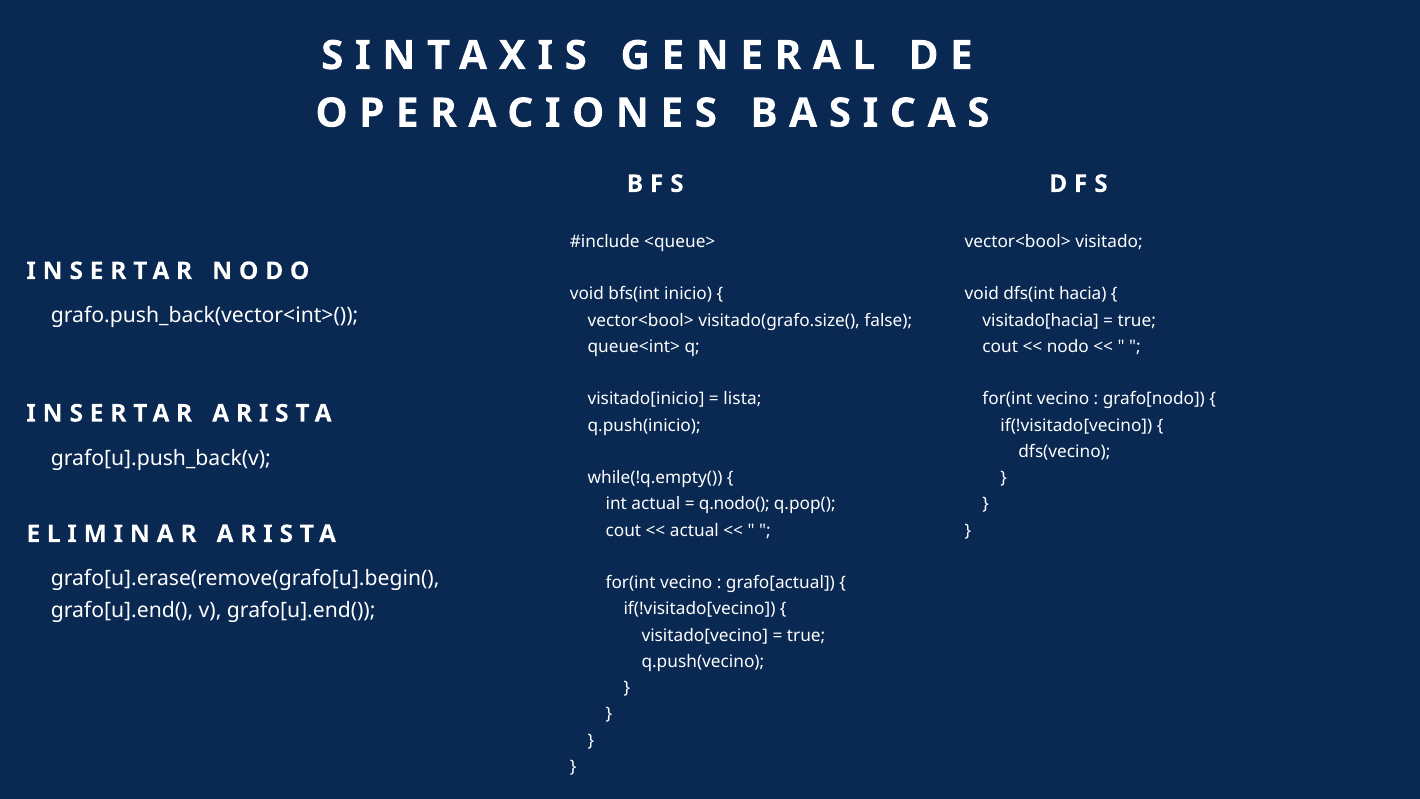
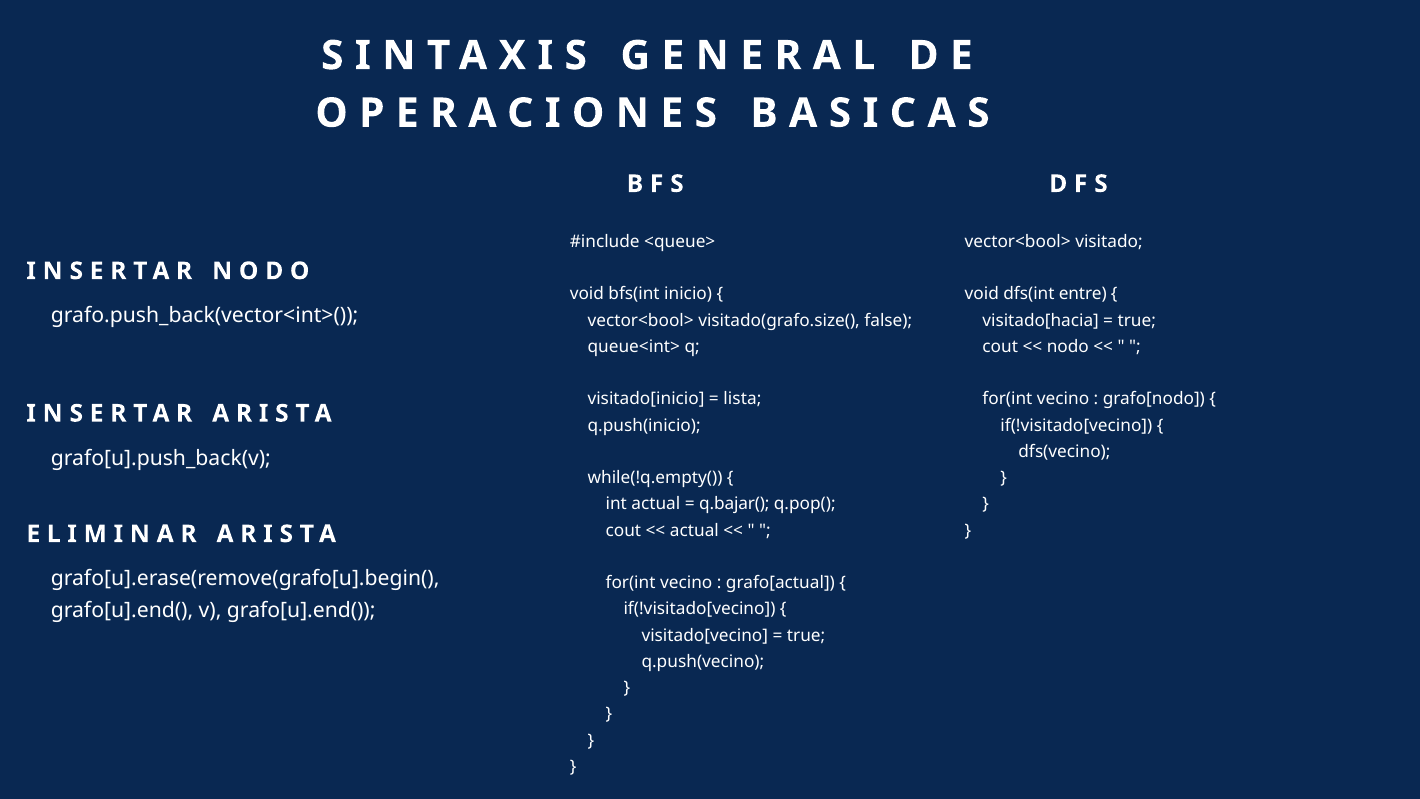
hacia: hacia -> entre
q.nodo(: q.nodo( -> q.bajar(
